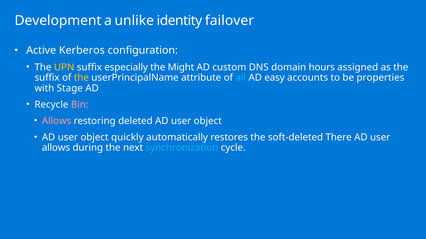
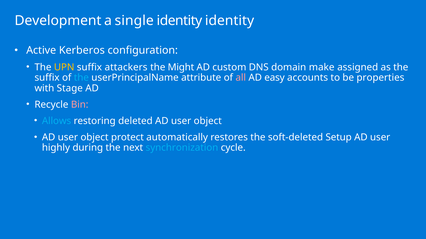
unlike: unlike -> single
identity failover: failover -> identity
especially: especially -> attackers
hours: hours -> make
the at (81, 78) colour: yellow -> light blue
all colour: light blue -> pink
Allows at (57, 121) colour: pink -> light blue
quickly: quickly -> protect
There: There -> Setup
allows at (56, 148): allows -> highly
